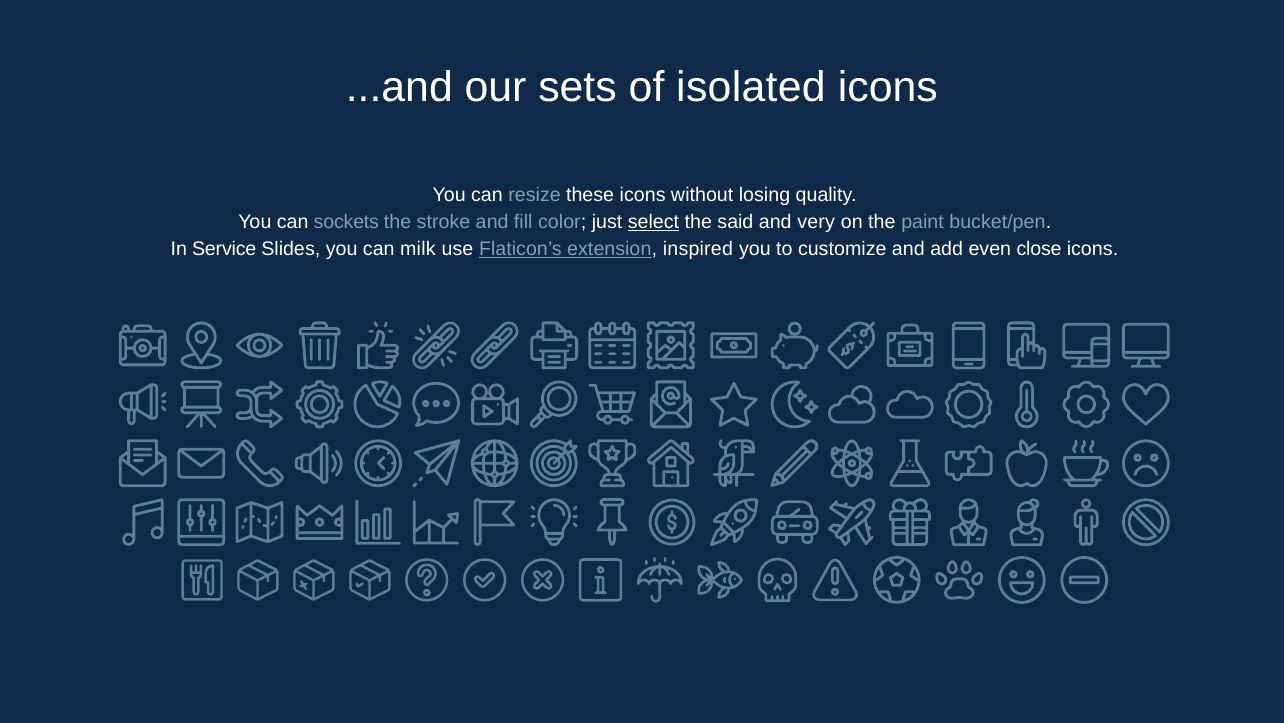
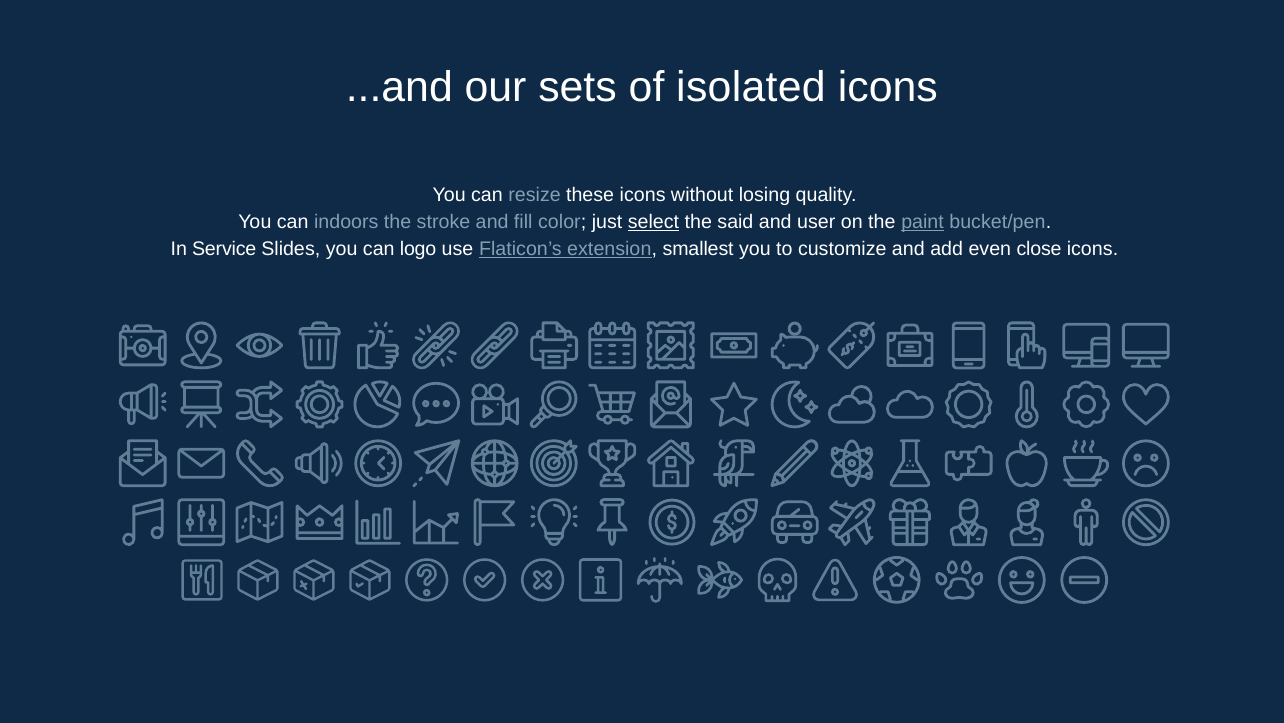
sockets: sockets -> indoors
very: very -> user
paint underline: none -> present
milk: milk -> logo
inspired: inspired -> smallest
